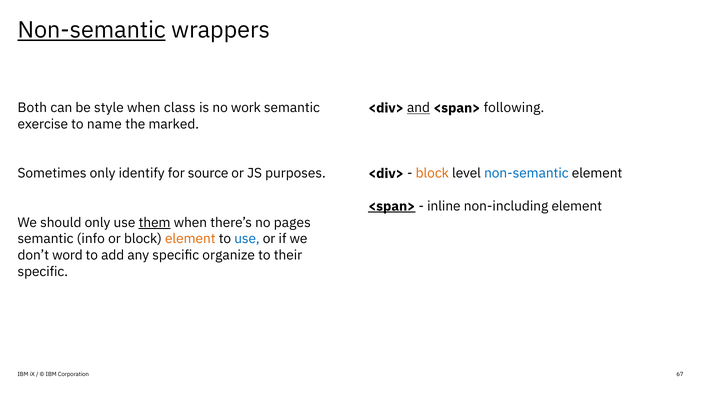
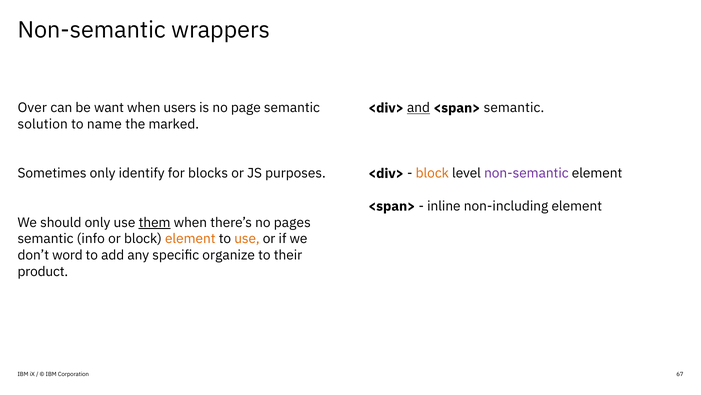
Non-semantic at (92, 30) underline: present -> none
<span> following: following -> semantic
Both: Both -> Over
style: style -> want
class: class -> users
work: work -> page
exercise: exercise -> solution
non-semantic at (526, 173) colour: blue -> purple
source: source -> blocks
<span> at (392, 206) underline: present -> none
use at (247, 239) colour: blue -> orange
specific at (43, 271): specific -> product
